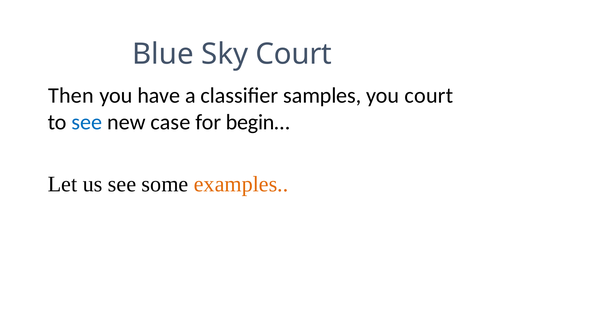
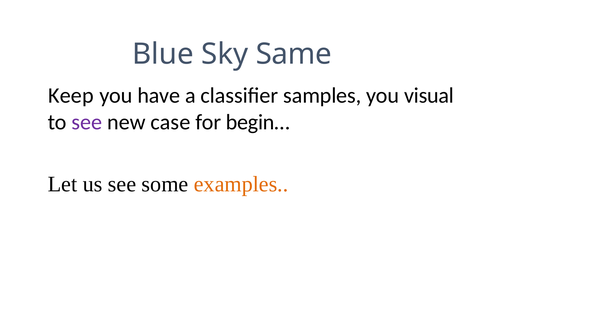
Sky Court: Court -> Same
Then: Then -> Keep
you court: court -> visual
see at (87, 122) colour: blue -> purple
